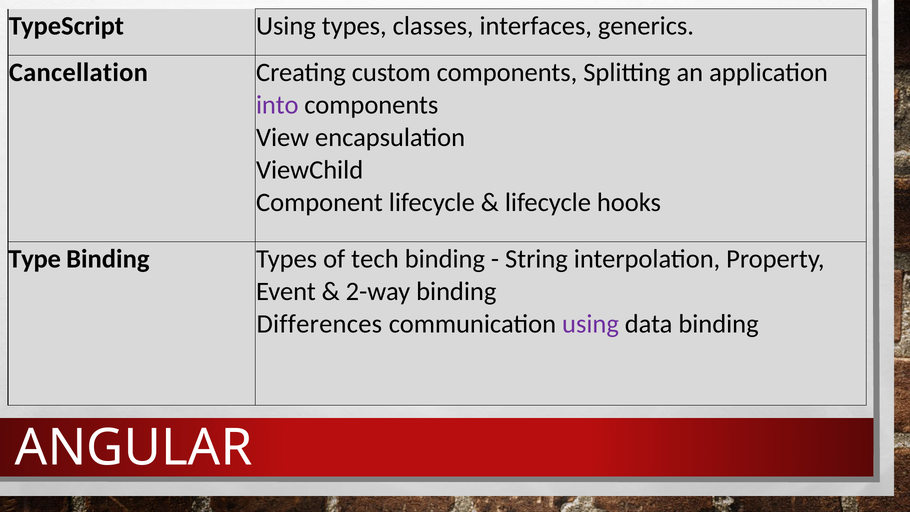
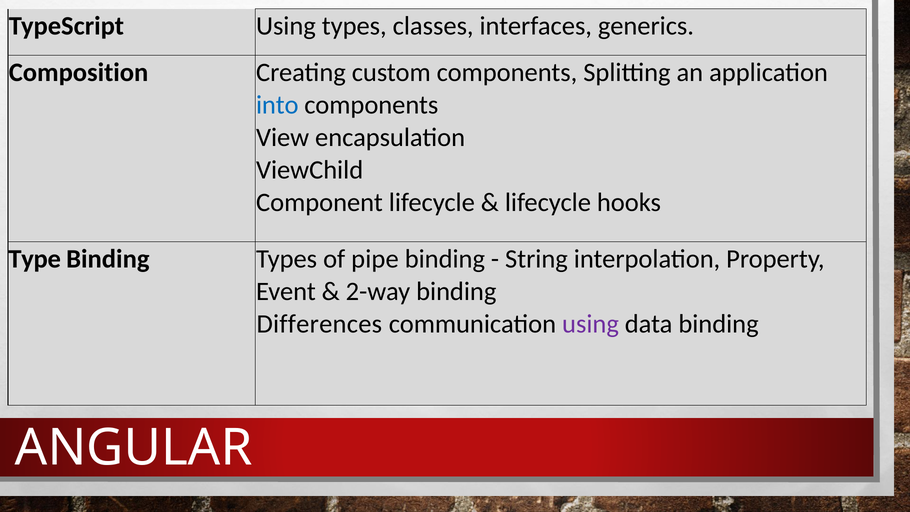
Cancellation: Cancellation -> Composition
into colour: purple -> blue
tech: tech -> pipe
